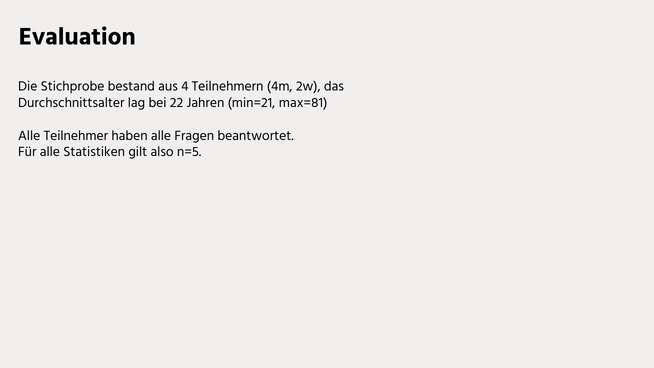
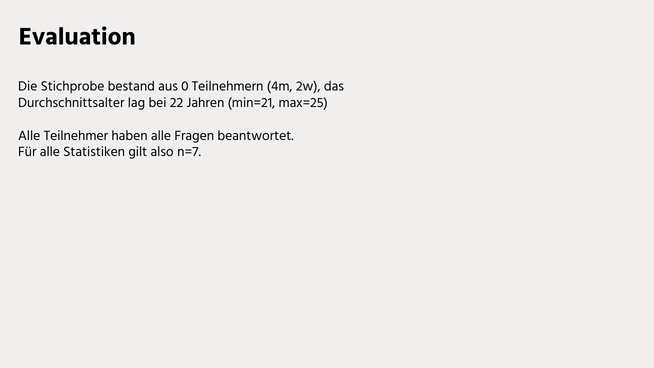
4: 4 -> 0
max=81: max=81 -> max=25
n=5: n=5 -> n=7
